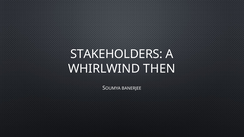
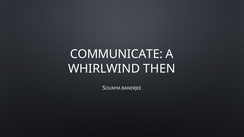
STAKEHOLDERS: STAKEHOLDERS -> COMMUNICATE
